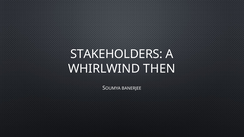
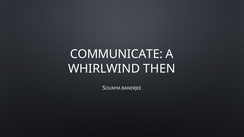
STAKEHOLDERS: STAKEHOLDERS -> COMMUNICATE
